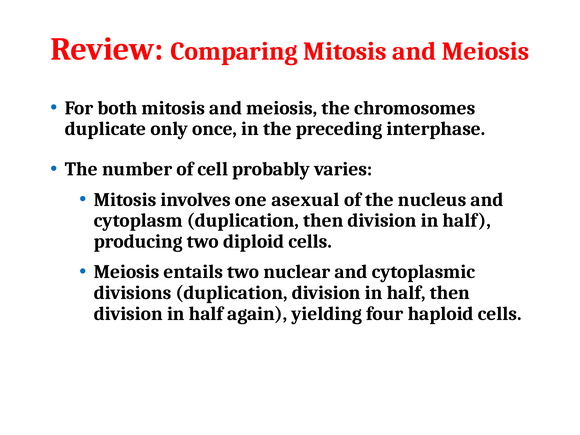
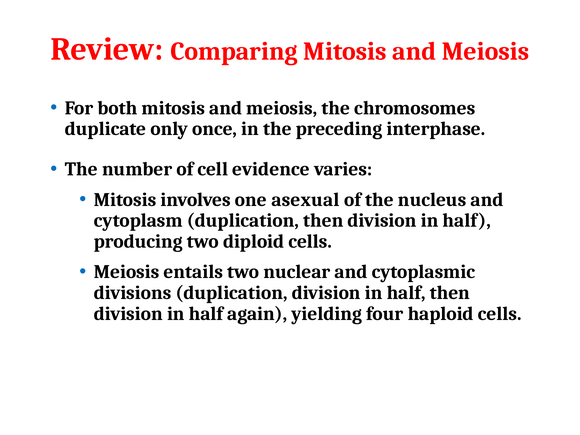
probably: probably -> evidence
